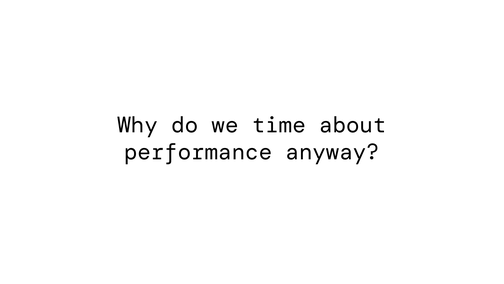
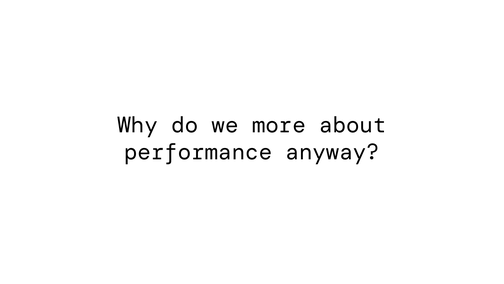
time: time -> more
